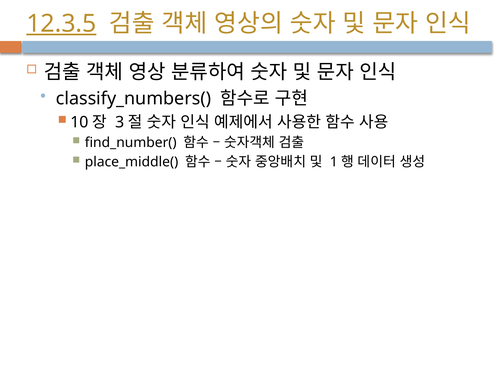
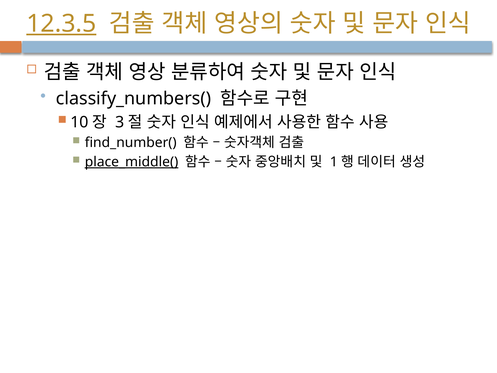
place_middle( underline: none -> present
